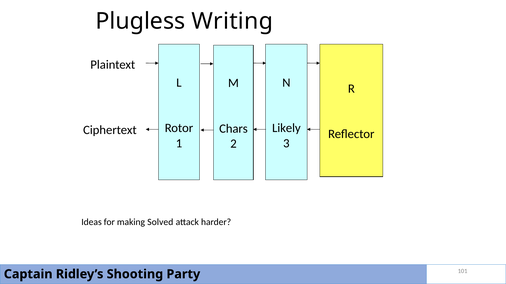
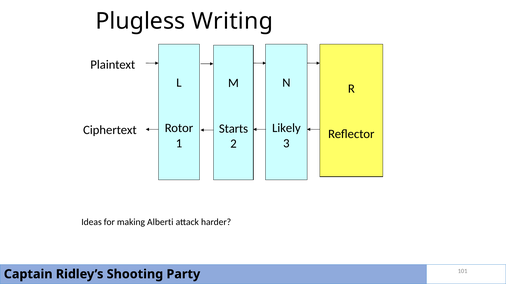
Chars: Chars -> Starts
Solved: Solved -> Alberti
